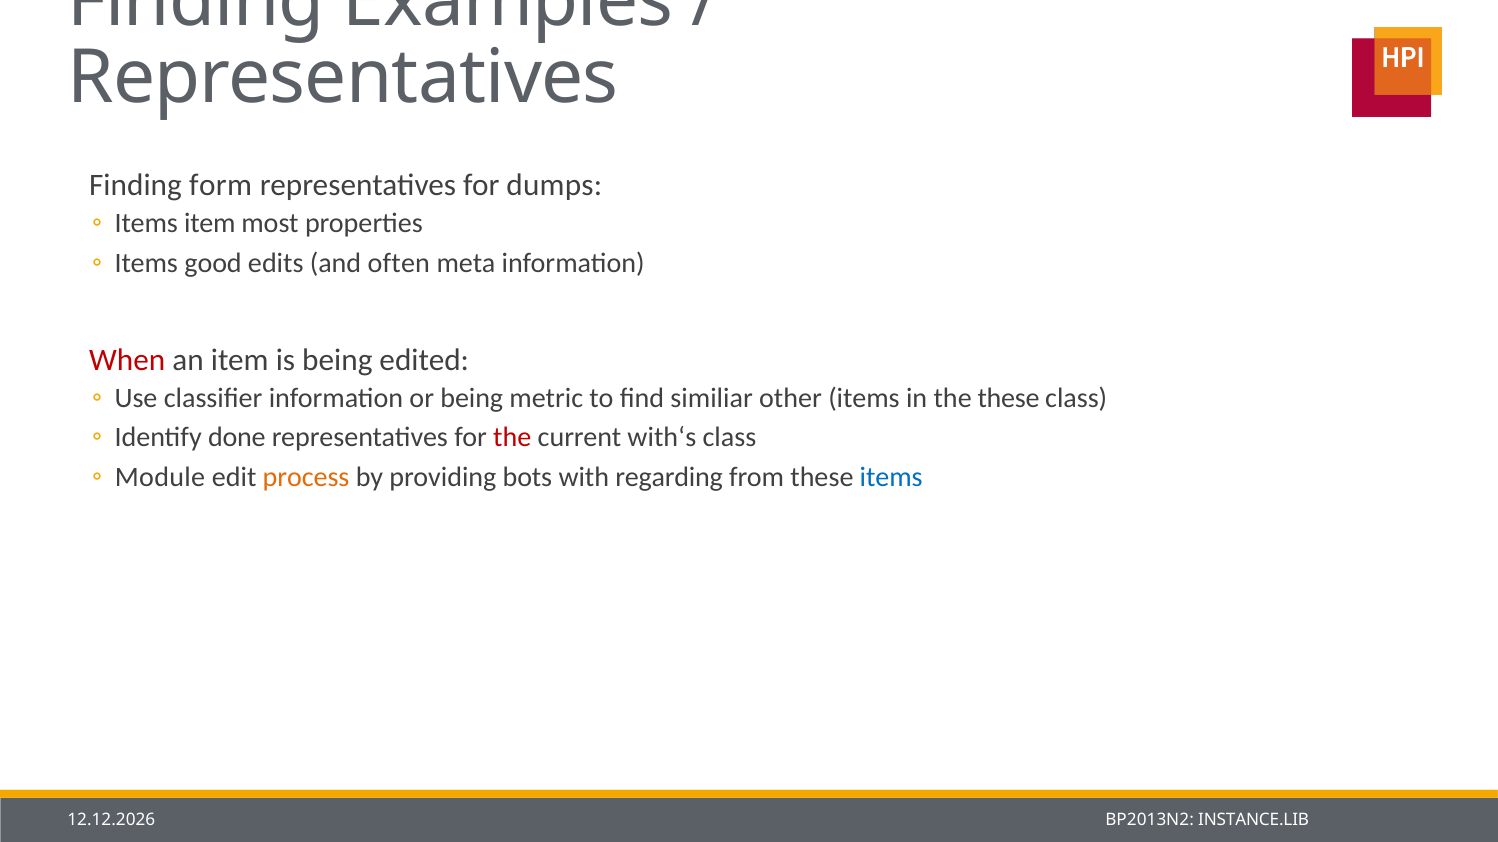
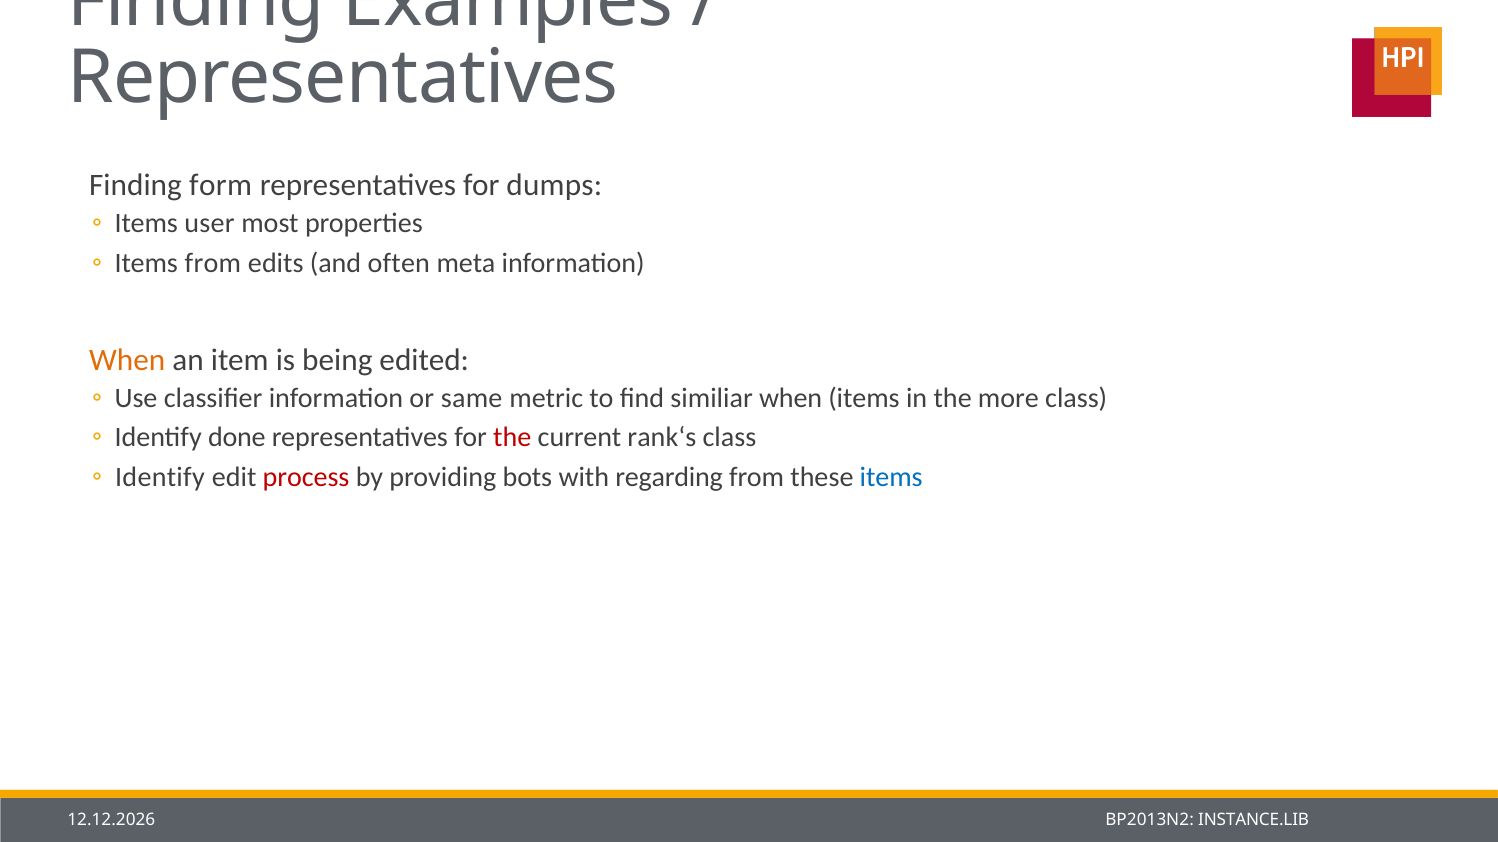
Items item: item -> user
Items good: good -> from
When at (127, 360) colour: red -> orange
or being: being -> same
similiar other: other -> when
the these: these -> more
with‘s: with‘s -> rank‘s
Module at (160, 478): Module -> Identify
process colour: orange -> red
